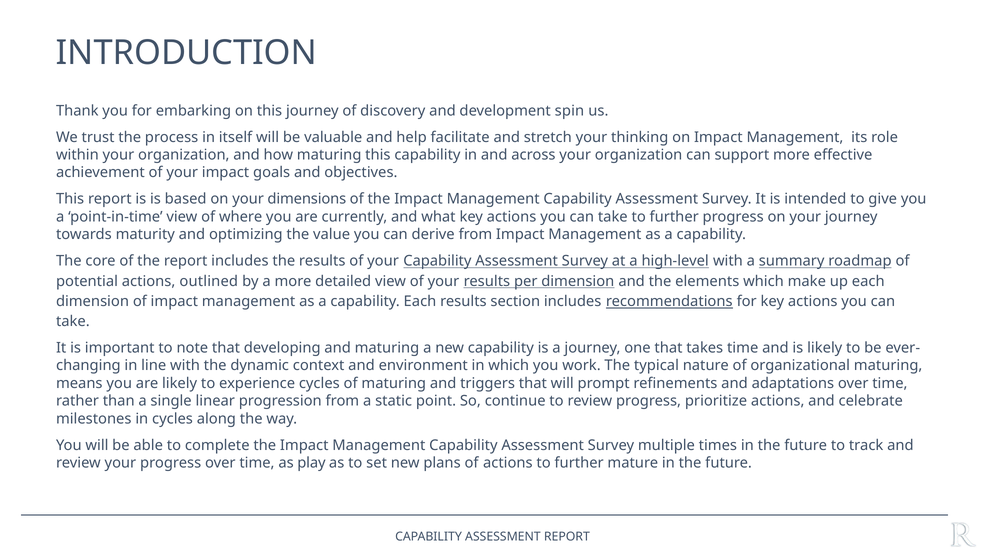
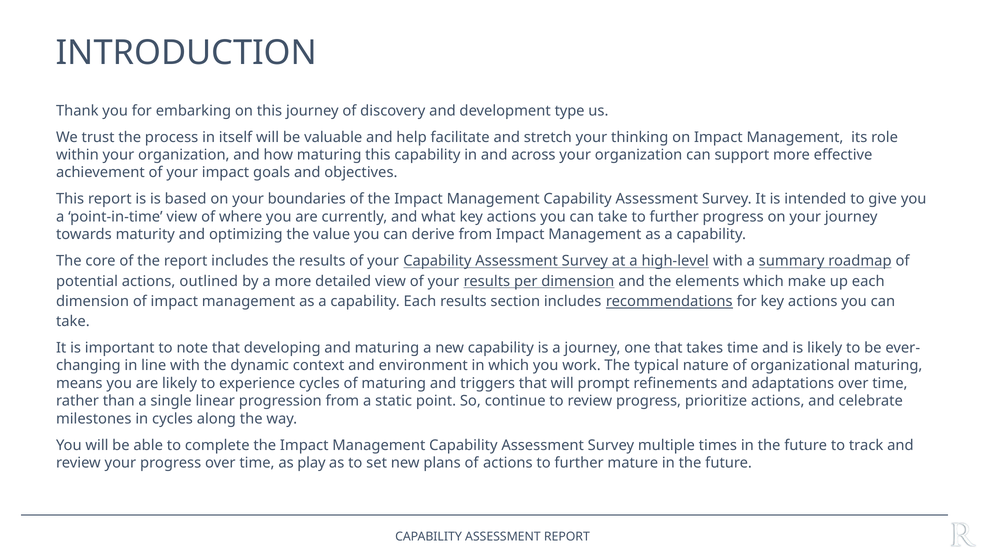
spin: spin -> type
dimensions: dimensions -> boundaries
